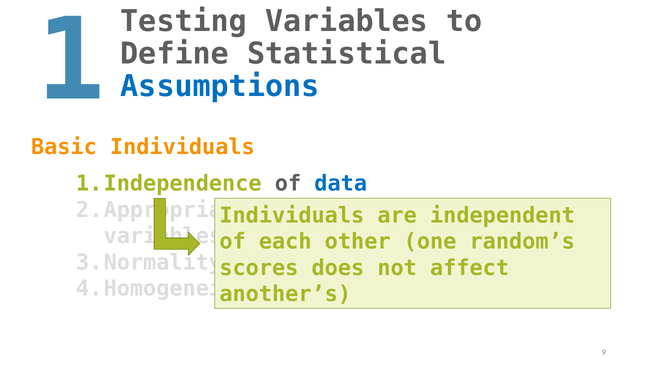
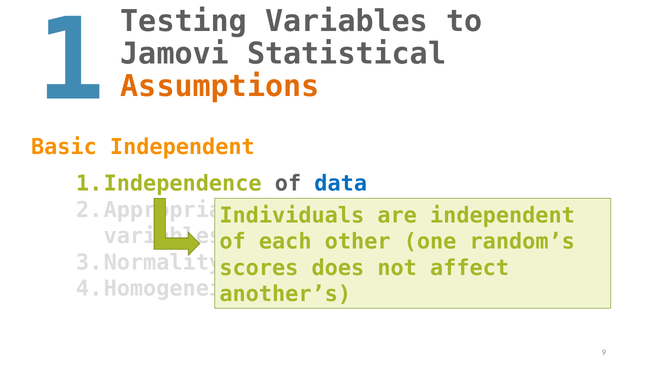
Define: Define -> Jamovi
Assumptions colour: blue -> orange
Basic Individuals: Individuals -> Independent
